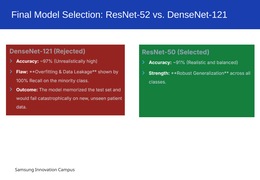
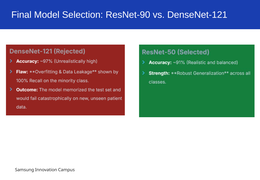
ResNet-52: ResNet-52 -> ResNet-90
